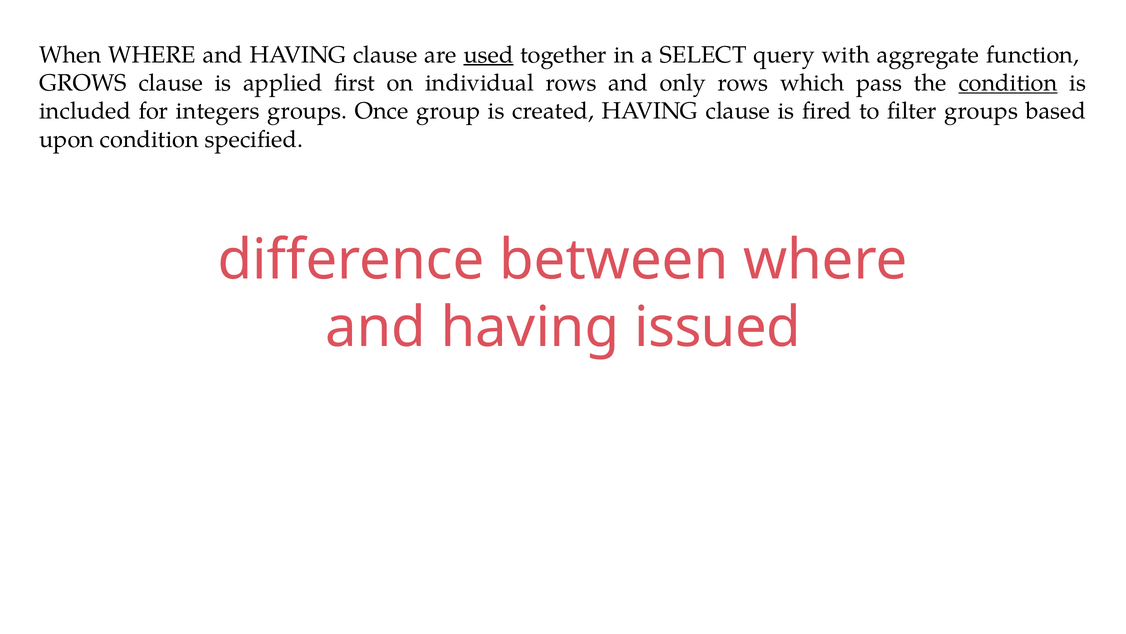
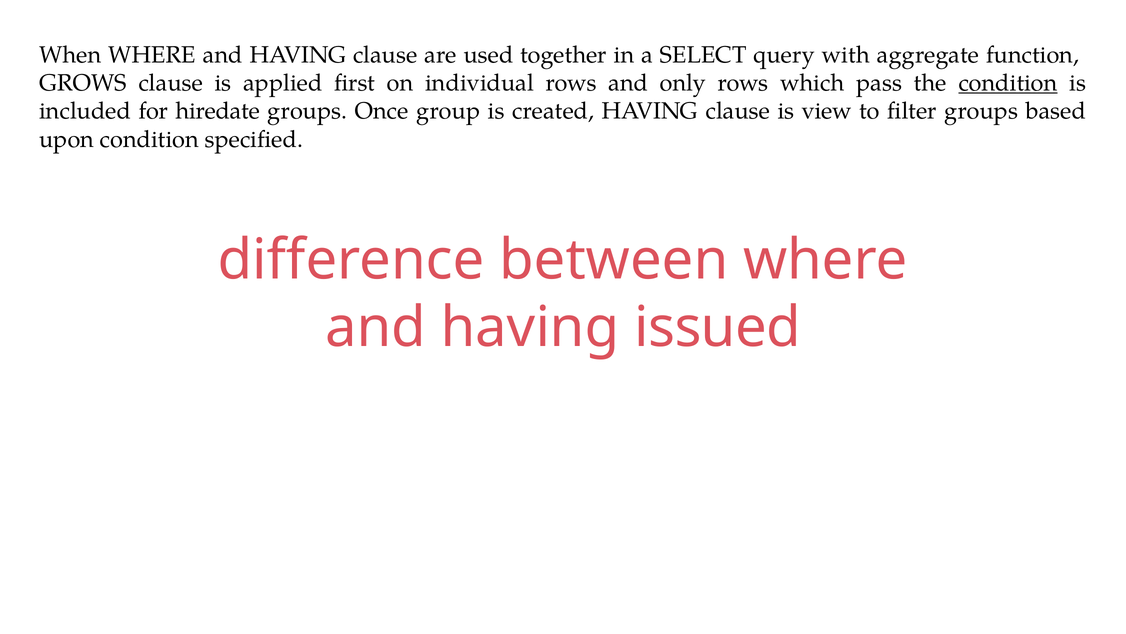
used underline: present -> none
integers: integers -> hiredate
fired: fired -> view
